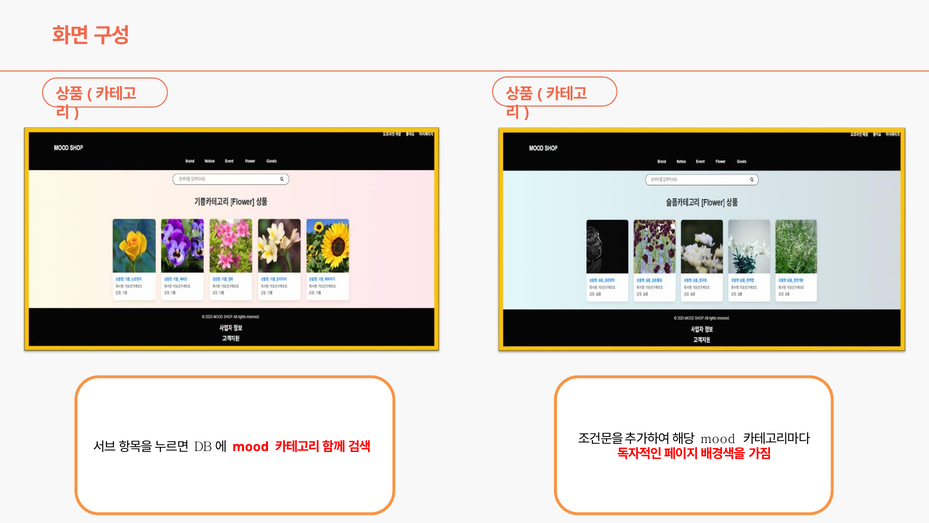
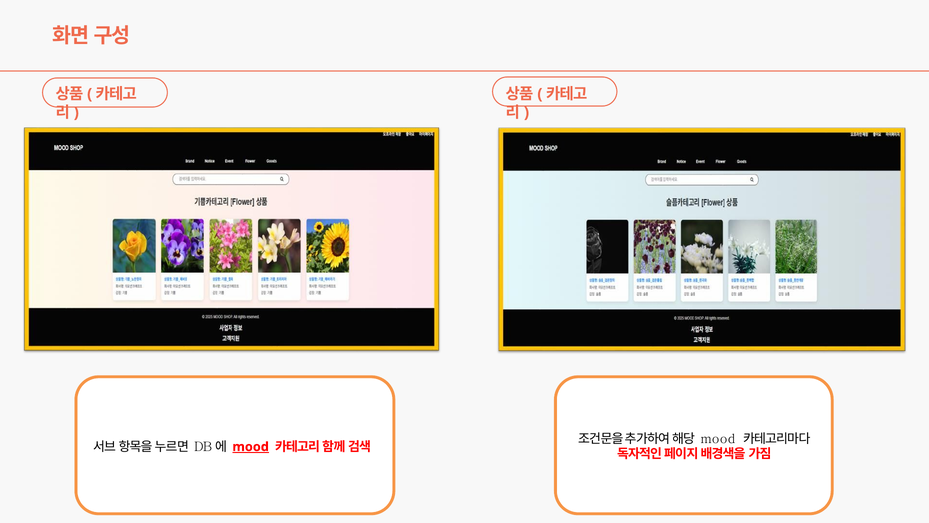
mood at (251, 446) underline: none -> present
